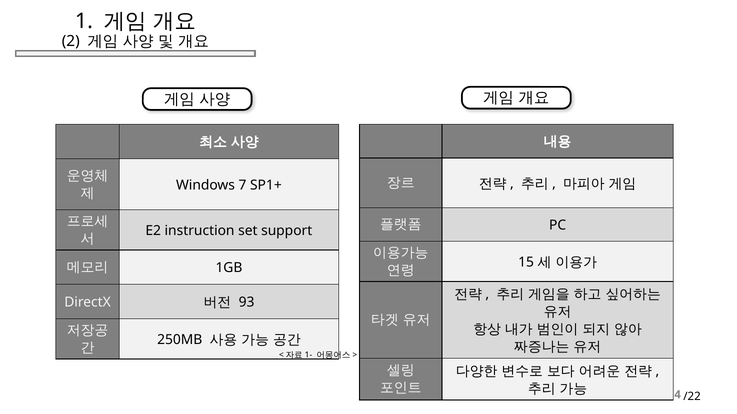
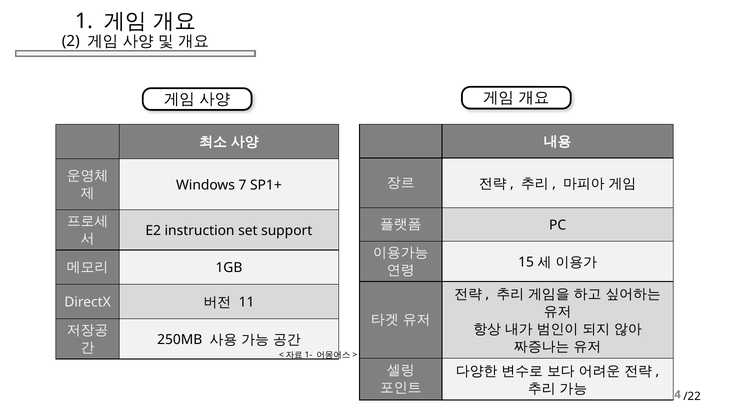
93: 93 -> 11
